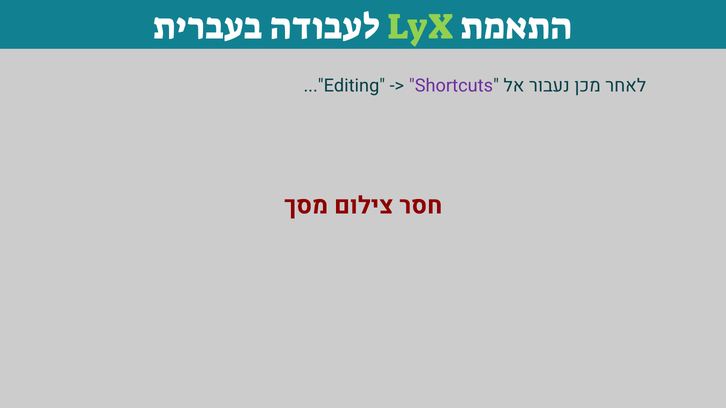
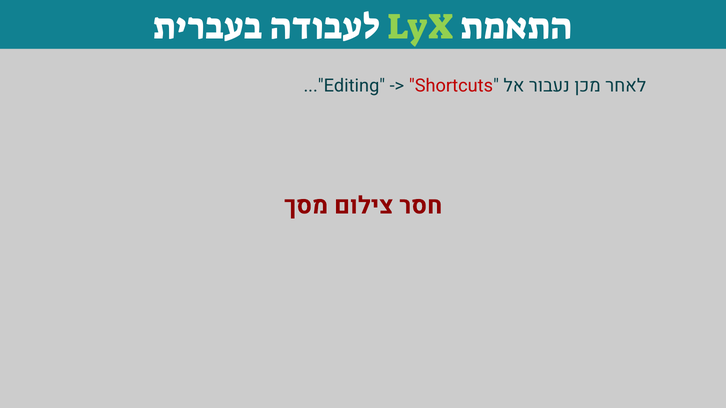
Shortcuts colour: purple -> red
